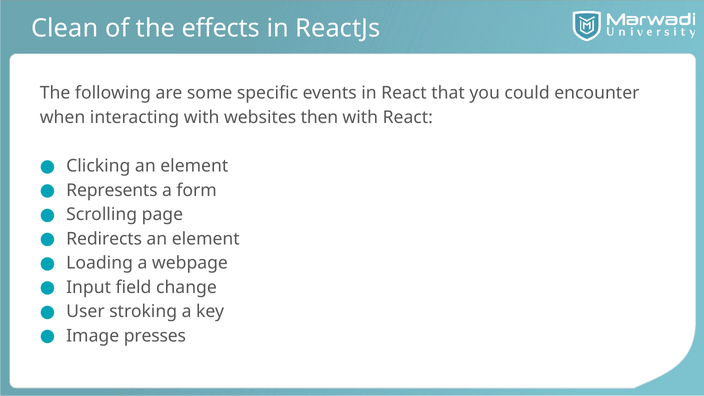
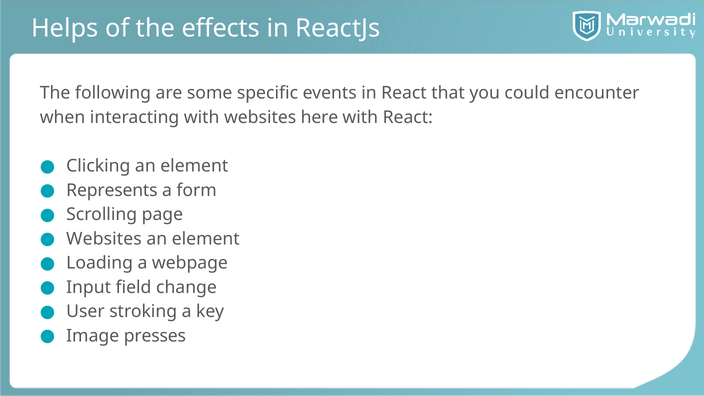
Clean: Clean -> Helps
then: then -> here
Redirects at (104, 239): Redirects -> Websites
